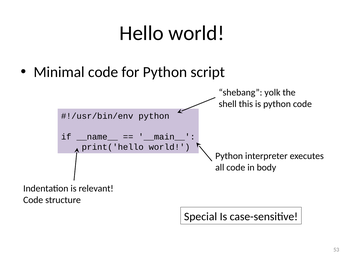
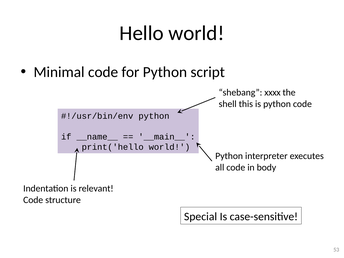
yolk: yolk -> xxxx
